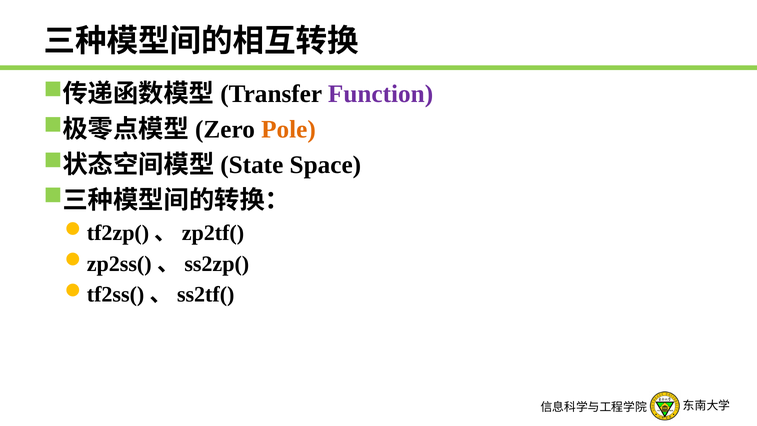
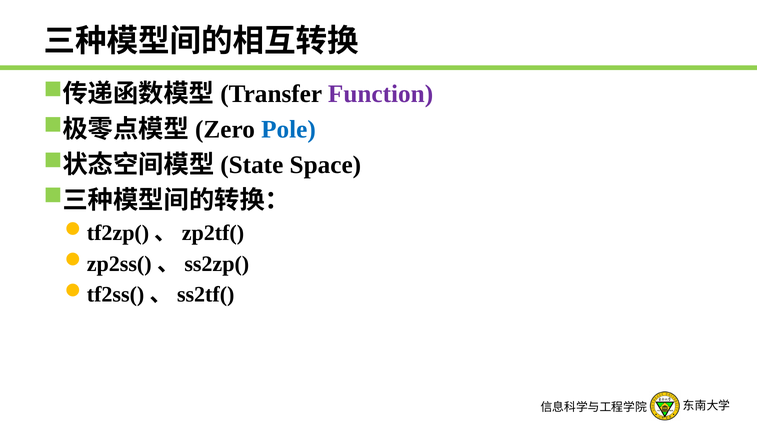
Pole colour: orange -> blue
